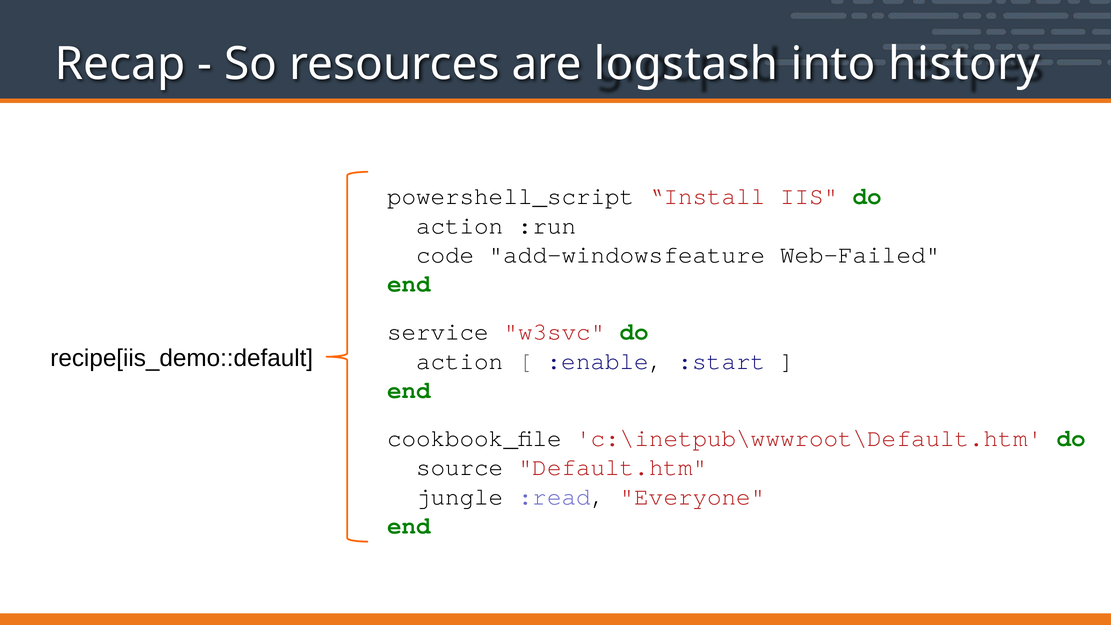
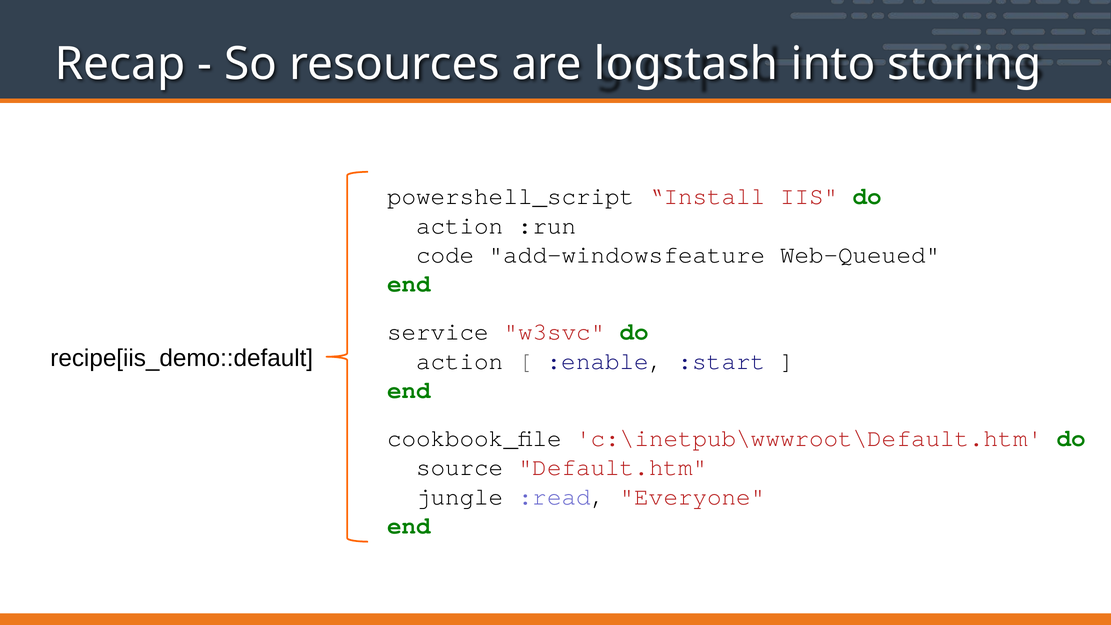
history: history -> storing
Web-Failed: Web-Failed -> Web-Queued
